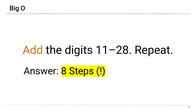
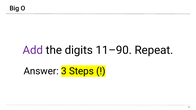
Add colour: orange -> purple
11–28: 11–28 -> 11–90
8: 8 -> 3
